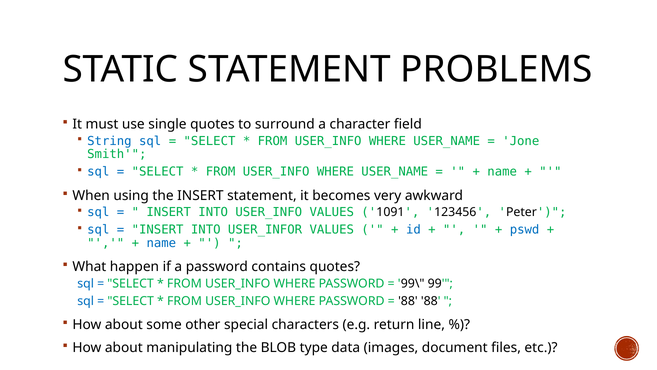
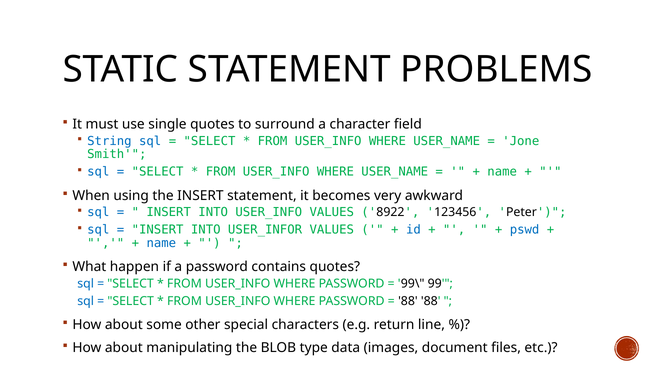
1091: 1091 -> 8922
